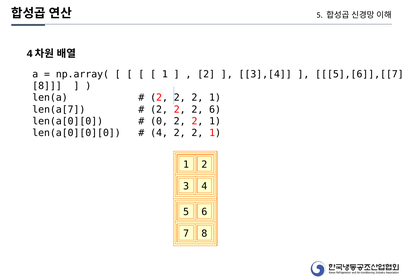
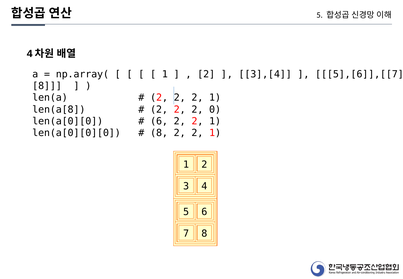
len(a[7: len(a[7 -> len(a[8
2 6: 6 -> 0
0 at (159, 121): 0 -> 6
4 at (159, 133): 4 -> 8
